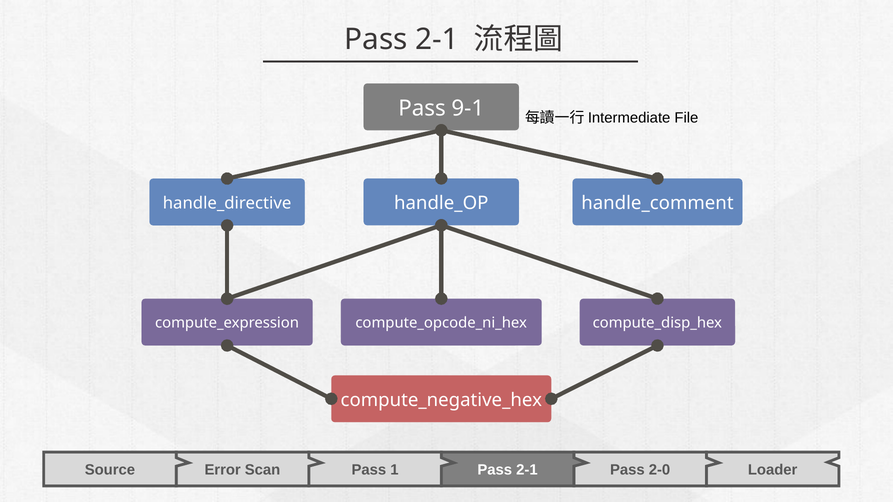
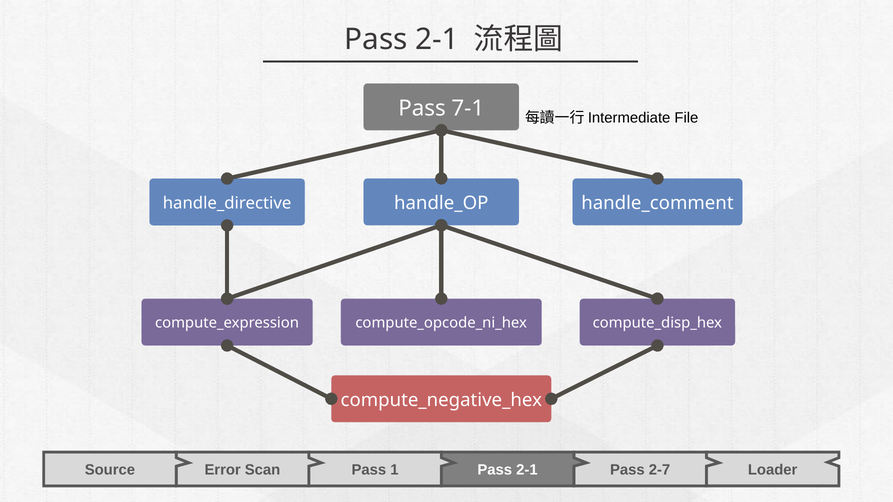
9-1: 9-1 -> 7-1
2-0: 2-0 -> 2-7
